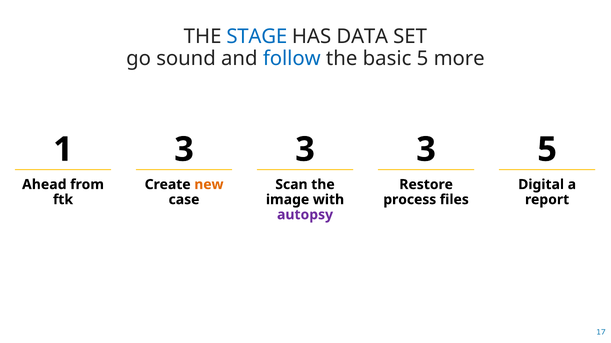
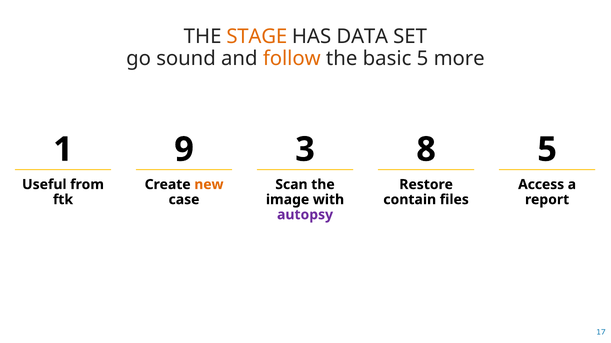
STAGE colour: blue -> orange
follow colour: blue -> orange
1 3: 3 -> 9
3 at (426, 150): 3 -> 8
Ahead: Ahead -> Useful
Digital: Digital -> Access
process: process -> contain
